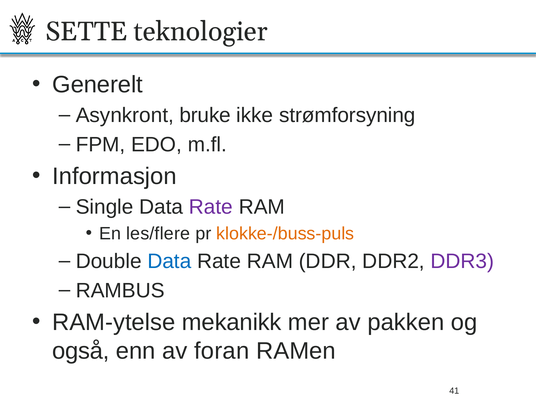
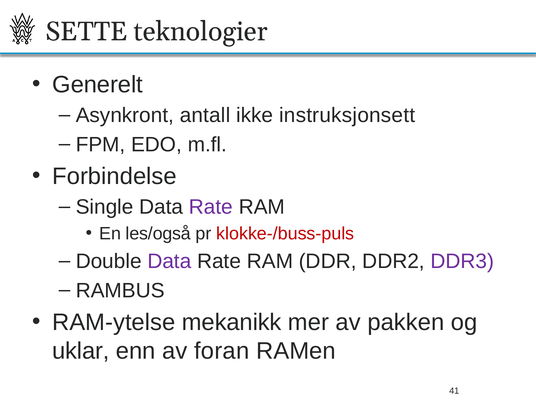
bruke: bruke -> antall
strømforsyning: strømforsyning -> instruksjonsett
Informasjon: Informasjon -> Forbindelse
les/flere: les/flere -> les/også
klokke-/buss-puls colour: orange -> red
Data at (169, 261) colour: blue -> purple
også: også -> uklar
